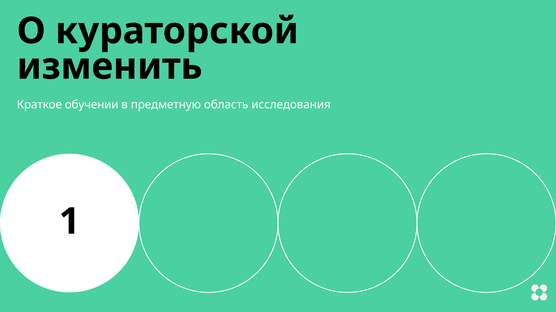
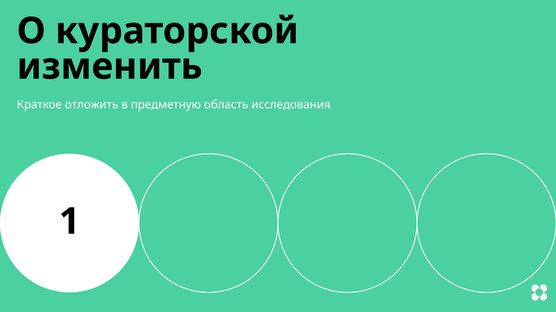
обучении: обучении -> отложить
